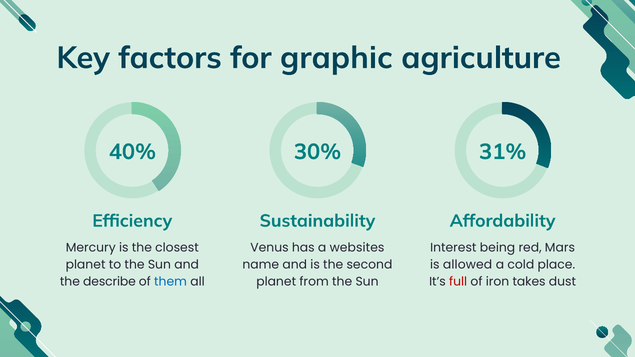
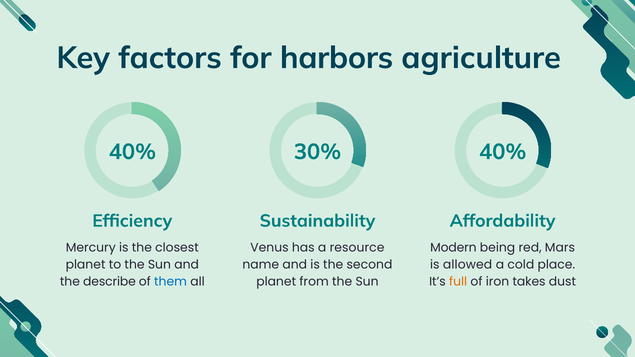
graphic: graphic -> harbors
30% 31%: 31% -> 40%
websites: websites -> resource
Interest: Interest -> Modern
full colour: red -> orange
